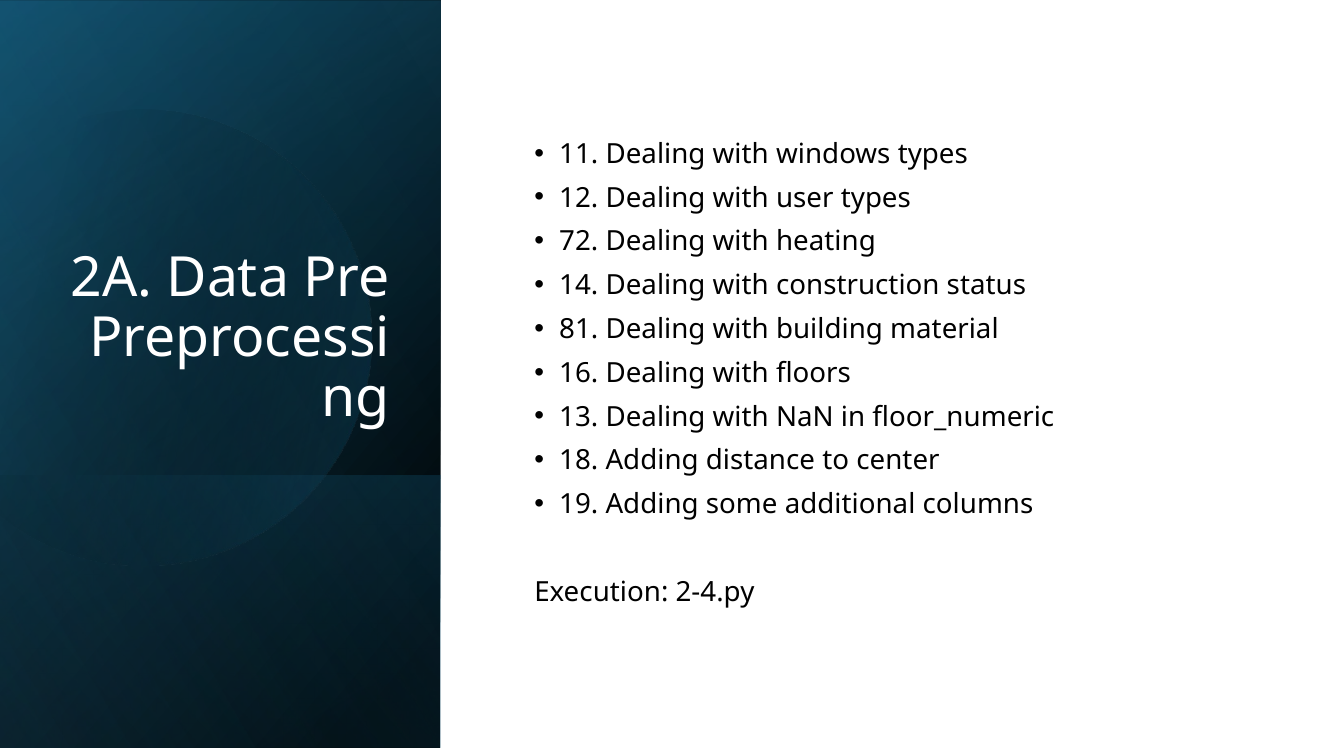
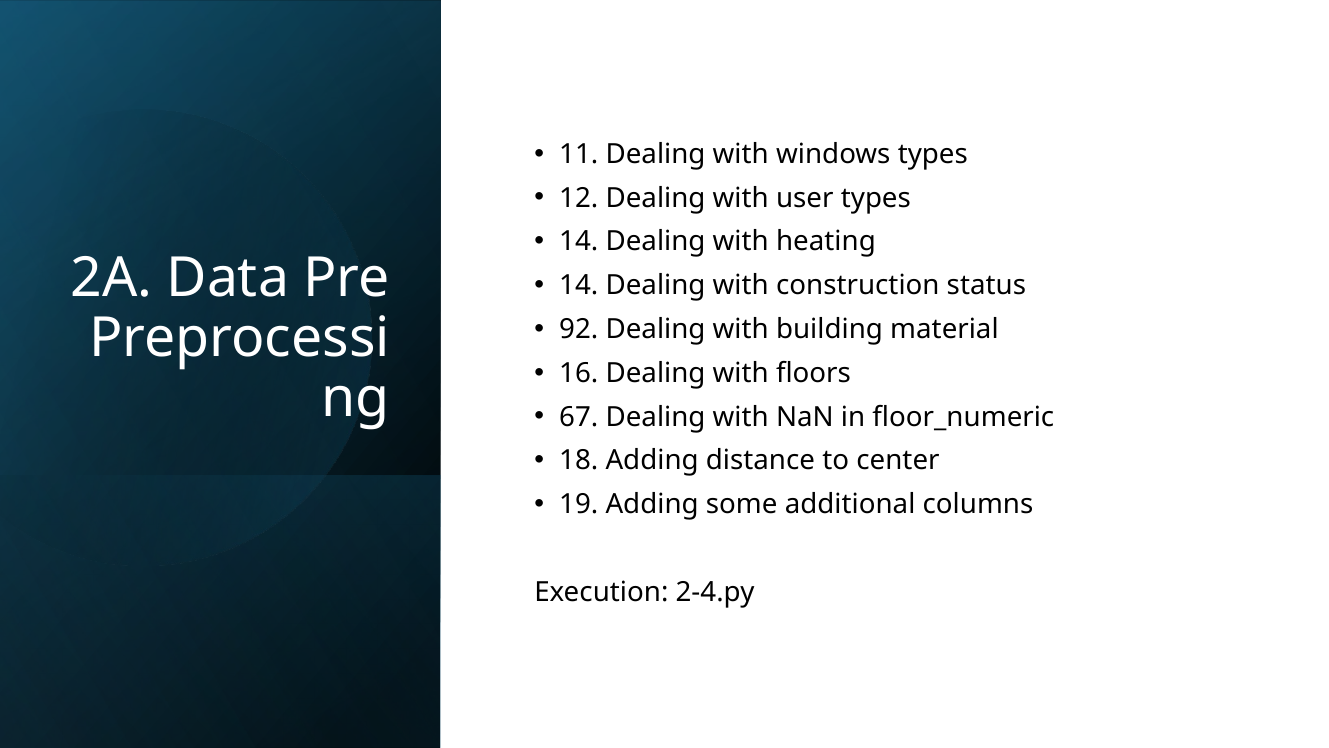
72 at (579, 242): 72 -> 14
81: 81 -> 92
13: 13 -> 67
